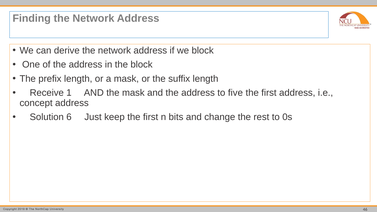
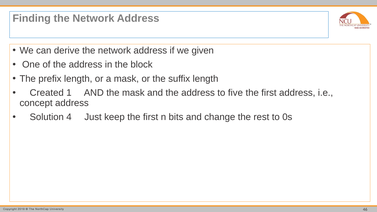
we block: block -> given
Receive: Receive -> Created
6: 6 -> 4
